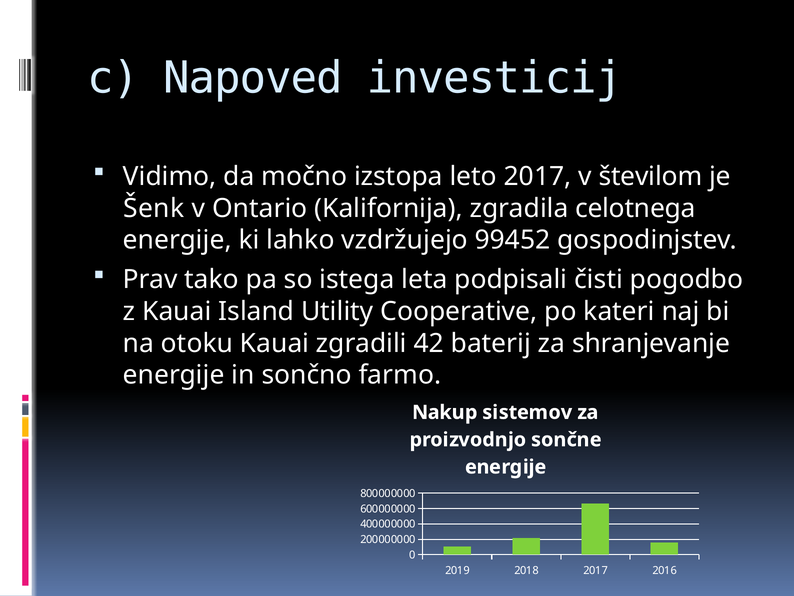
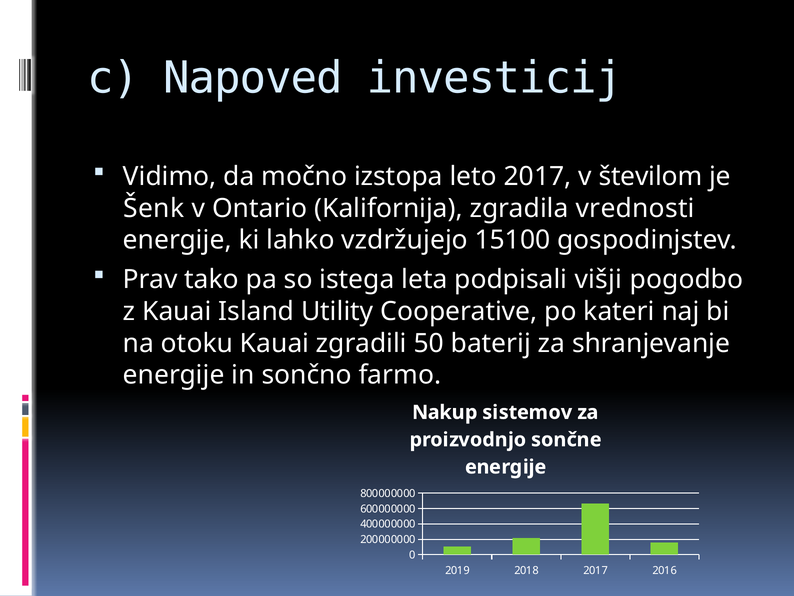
celotnega: celotnega -> vrednosti
99452: 99452 -> 15100
čisti: čisti -> višji
42: 42 -> 50
